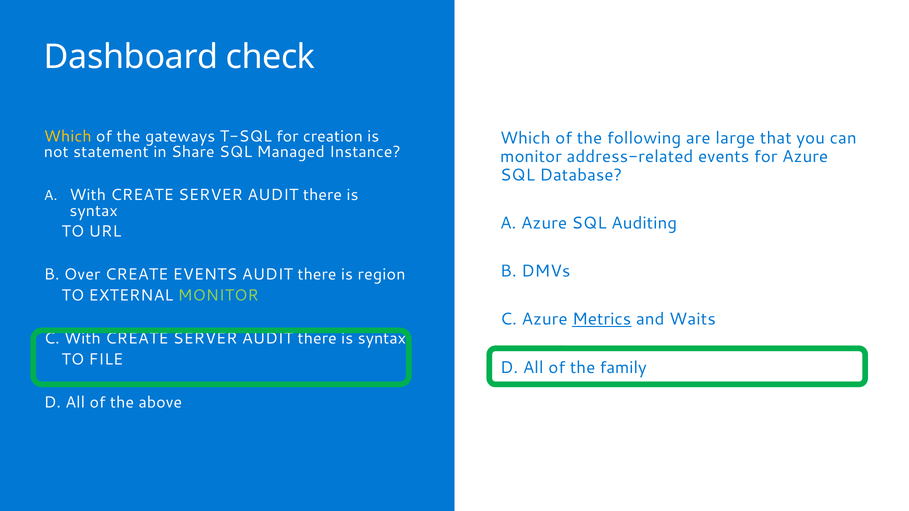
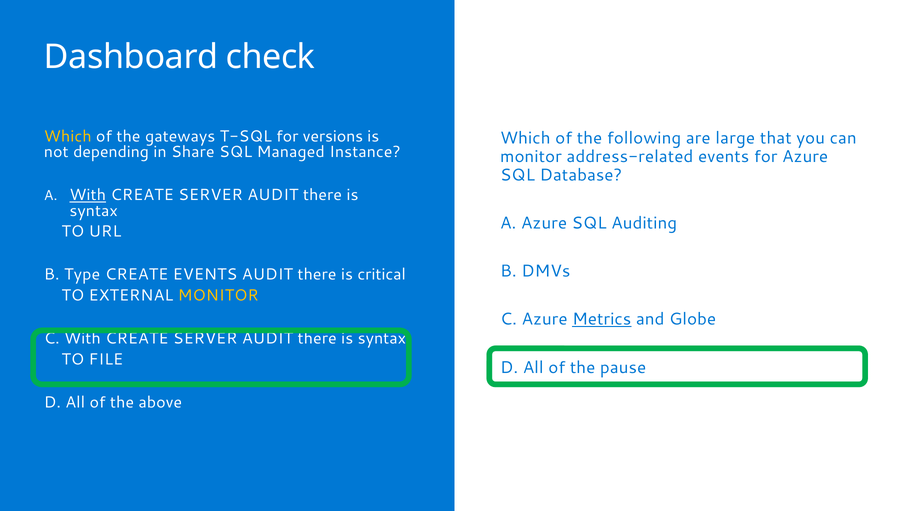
creation: creation -> versions
statement: statement -> depending
With at (88, 195) underline: none -> present
Over: Over -> Type
region: region -> critical
MONITOR at (218, 296) colour: light green -> yellow
Waits: Waits -> Globe
family: family -> pause
